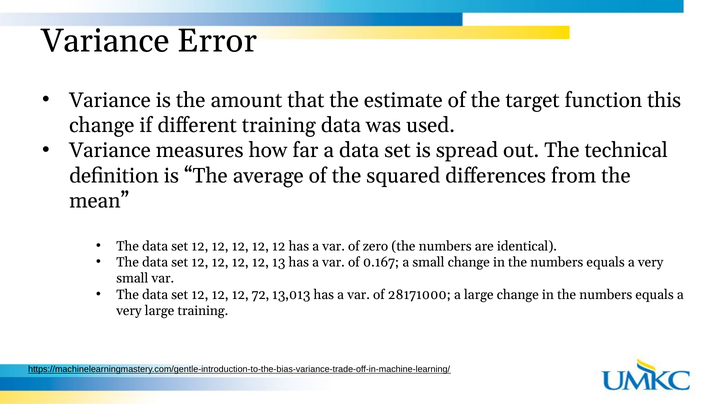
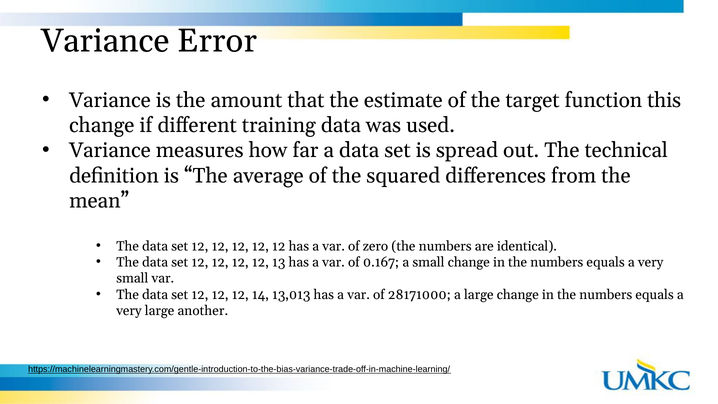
72: 72 -> 14
large training: training -> another
